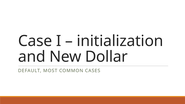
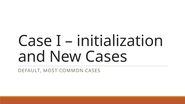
New Dollar: Dollar -> Cases
